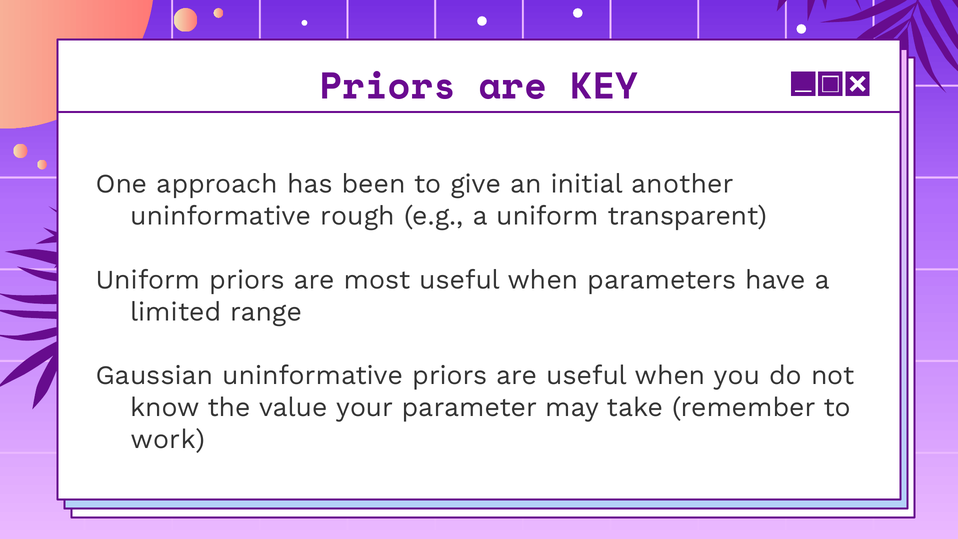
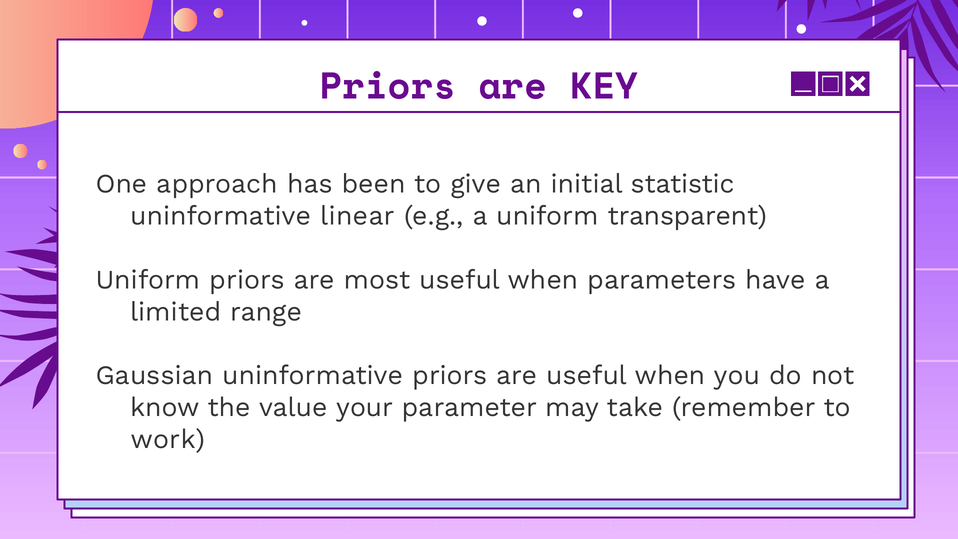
another: another -> statistic
rough: rough -> linear
